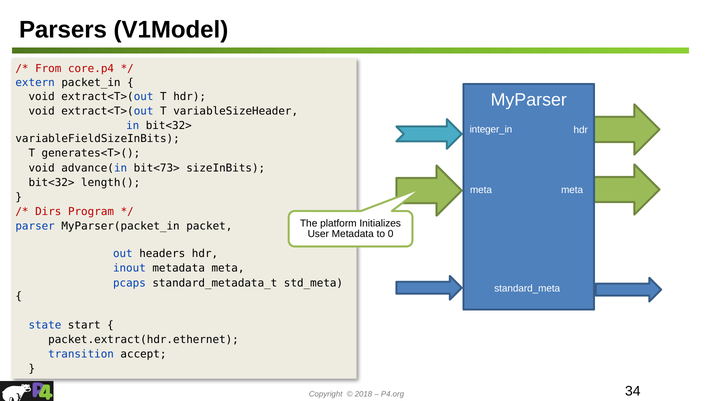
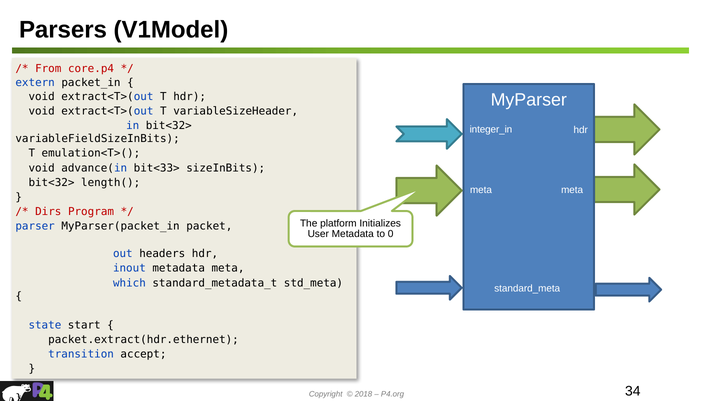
generates<T>(: generates<T>( -> emulation<T>(
bit<73>: bit<73> -> bit<33>
pcaps: pcaps -> which
